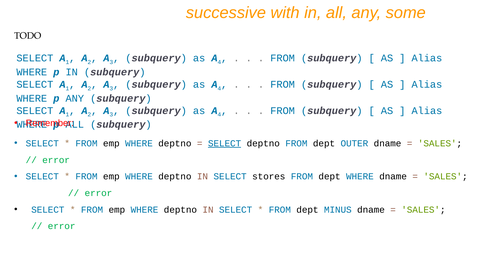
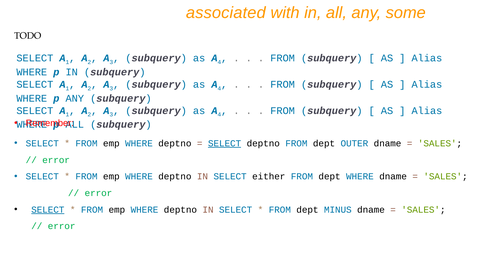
successive: successive -> associated
stores: stores -> either
SELECT at (48, 210) underline: none -> present
